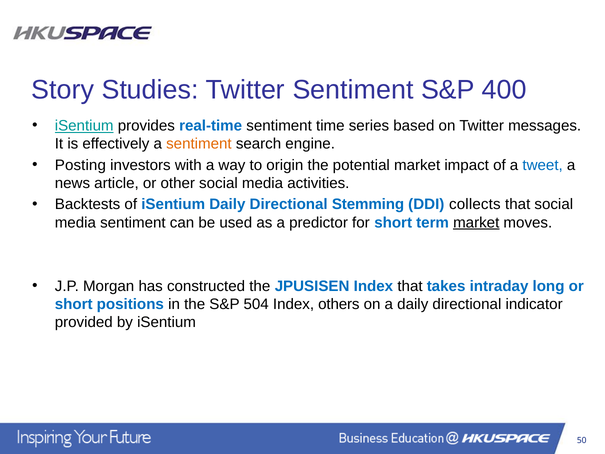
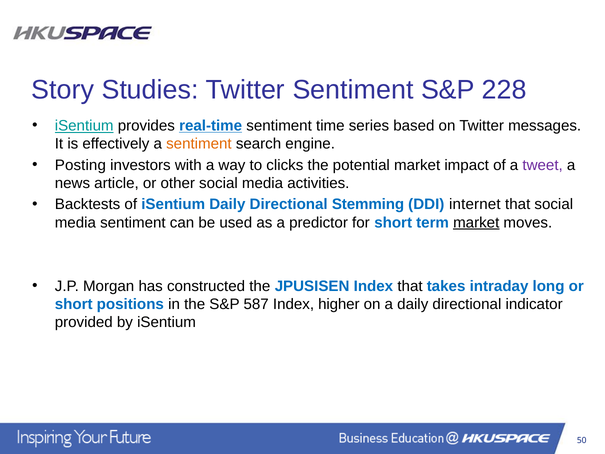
400: 400 -> 228
real-time underline: none -> present
origin: origin -> clicks
tweet colour: blue -> purple
collects: collects -> internet
504: 504 -> 587
others: others -> higher
